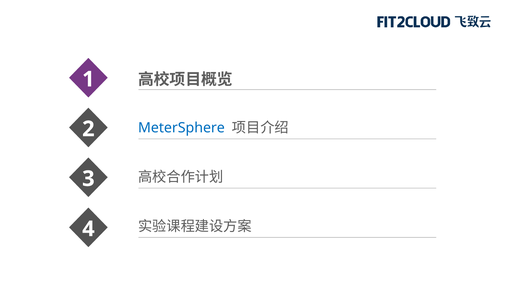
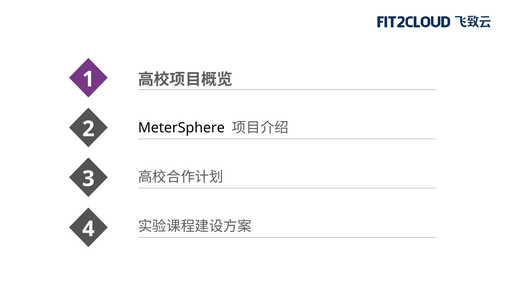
MeterSphere colour: blue -> black
